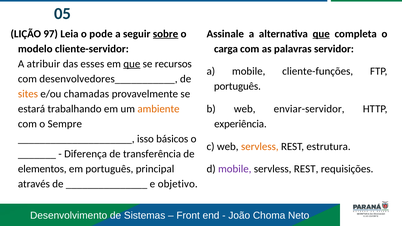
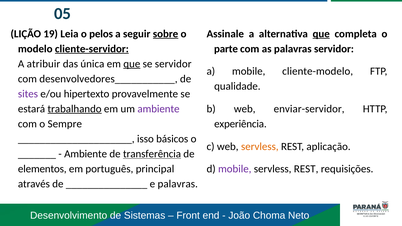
97: 97 -> 19
pode: pode -> pelos
cliente-servidor underline: none -> present
carga: carga -> parte
esses: esses -> única
se recursos: recursos -> servidor
cliente-funções: cliente-funções -> cliente-modelo
português at (237, 86): português -> qualidade
sites colour: orange -> purple
chamadas: chamadas -> hipertexto
trabalhando underline: none -> present
ambiente at (158, 109) colour: orange -> purple
estrutura: estrutura -> aplicação
Diferença at (86, 154): Diferença -> Ambiente
transferência underline: none -> present
e objetivo: objetivo -> palavras
